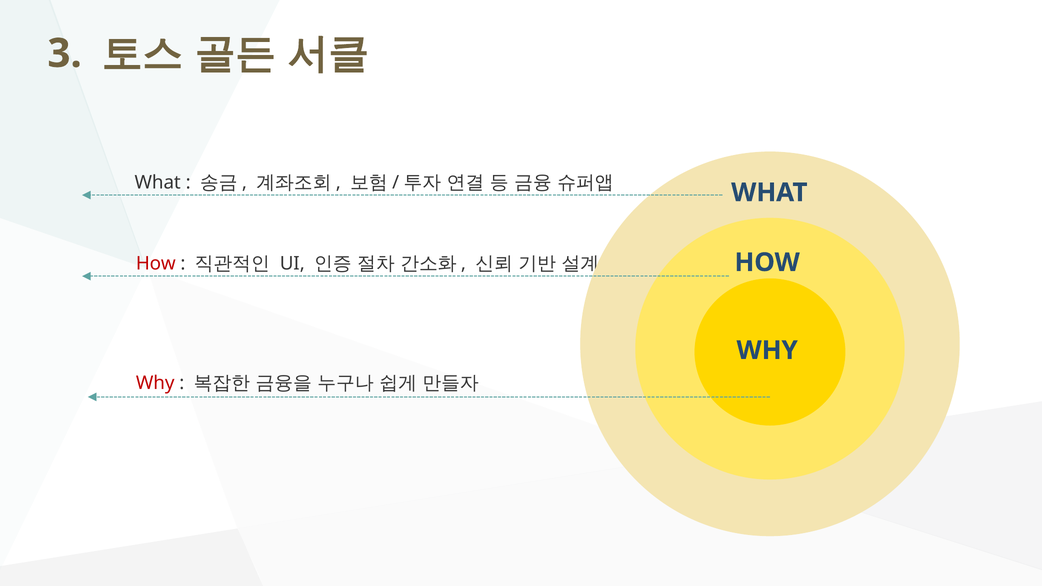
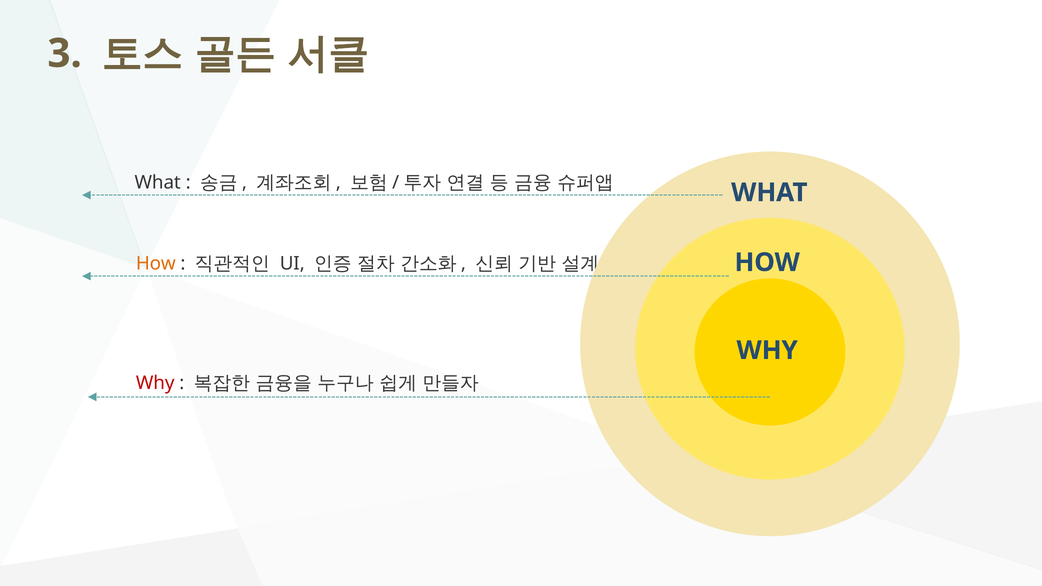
How at (156, 264) colour: red -> orange
